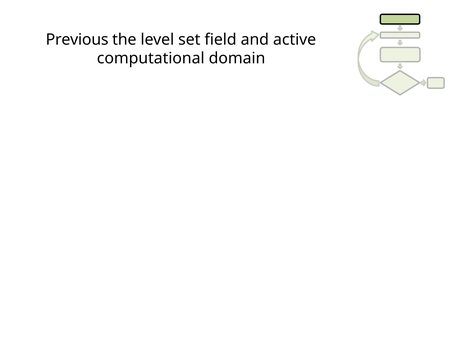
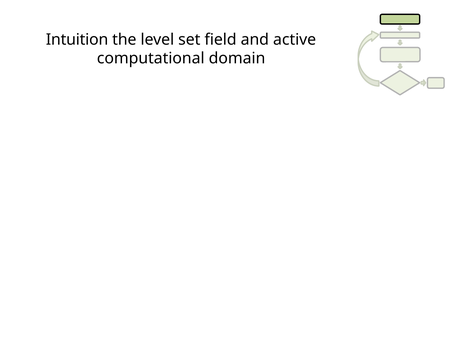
Previous: Previous -> Intuition
